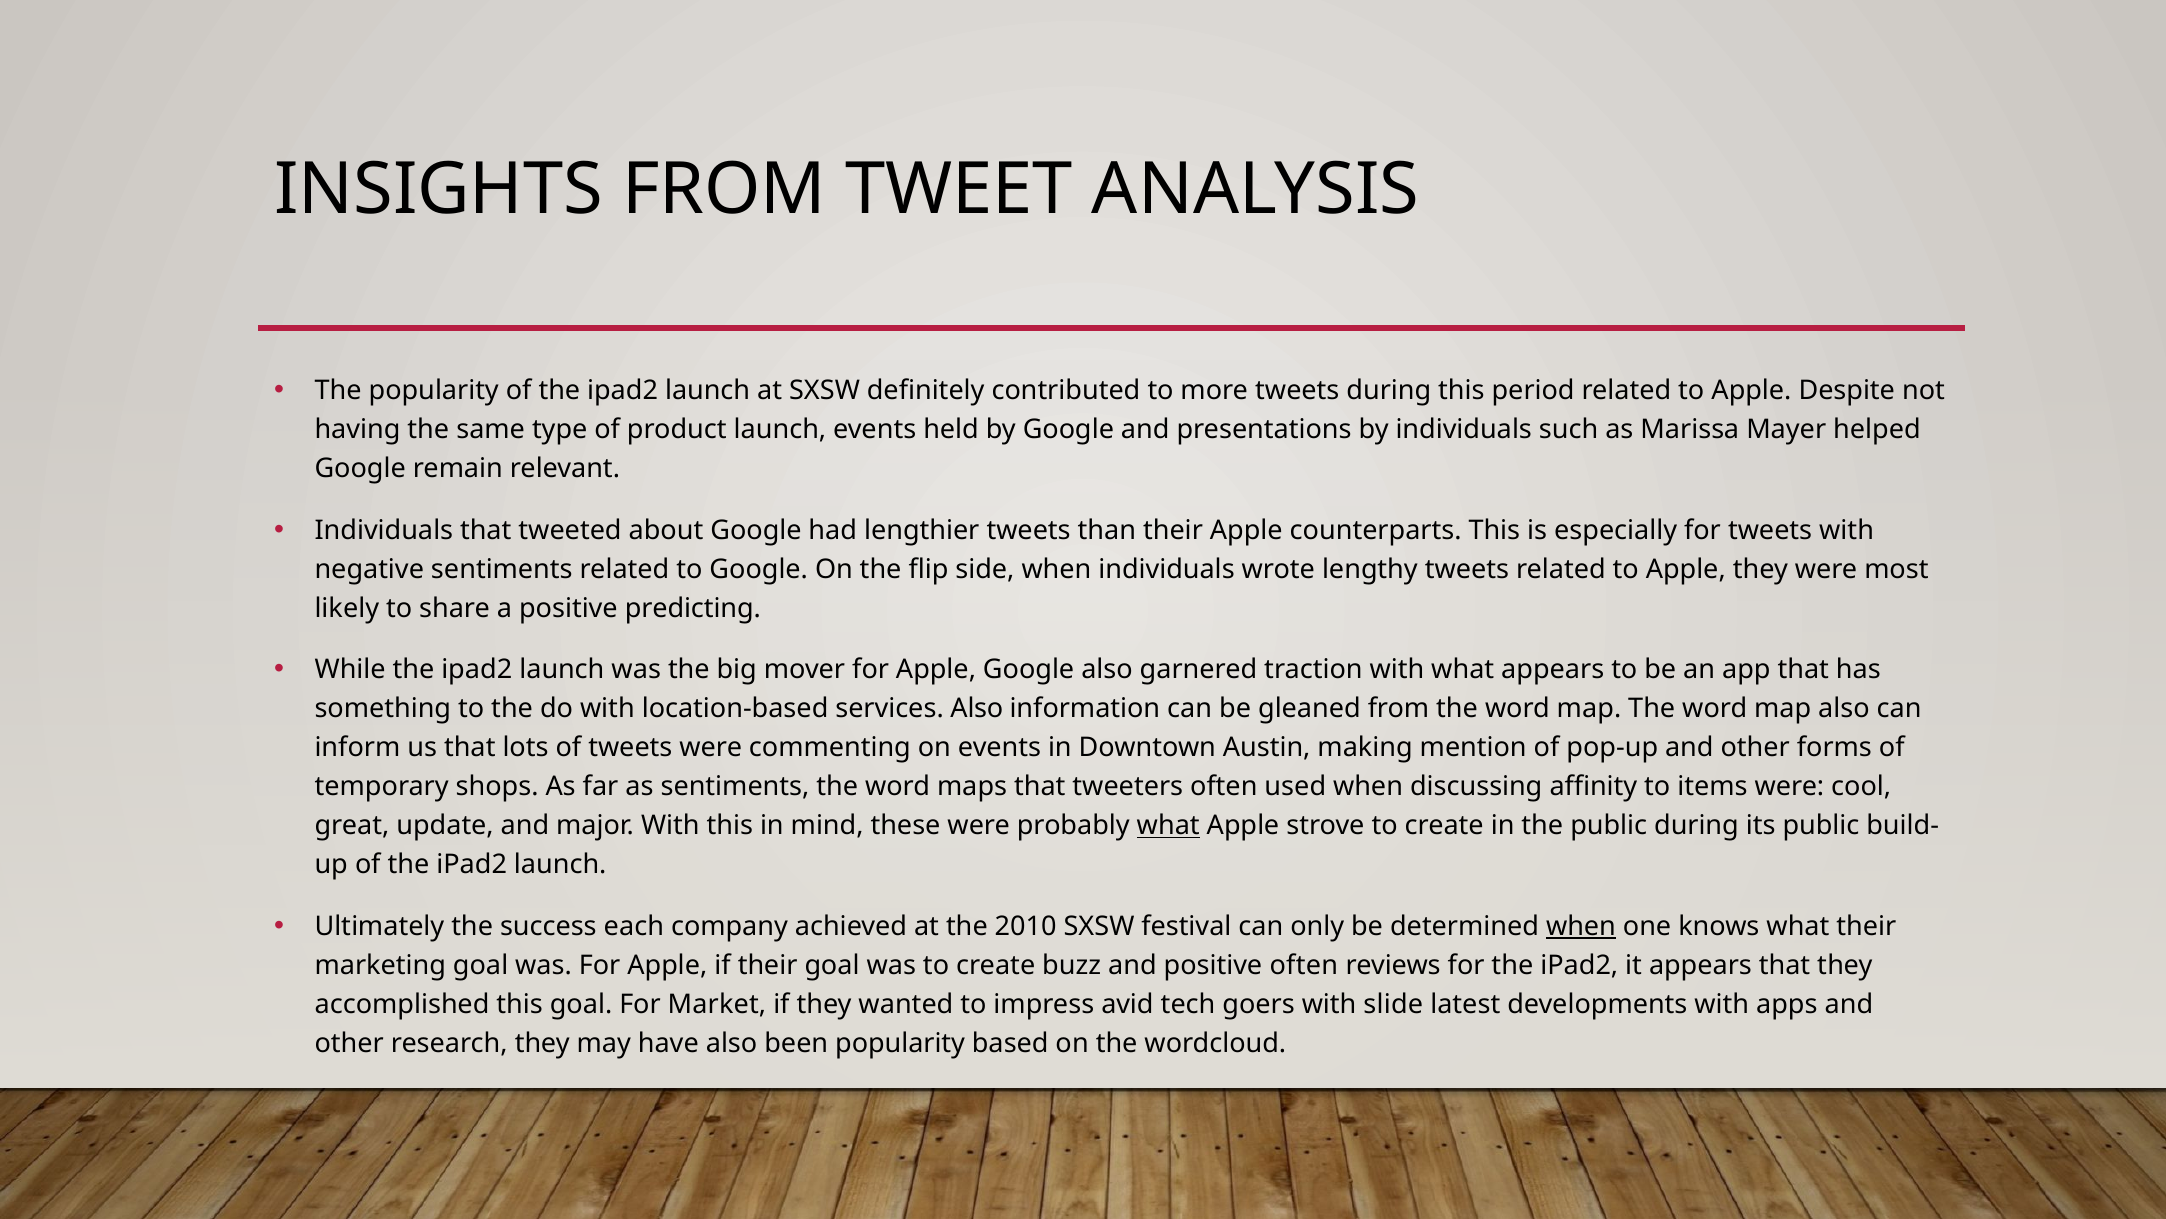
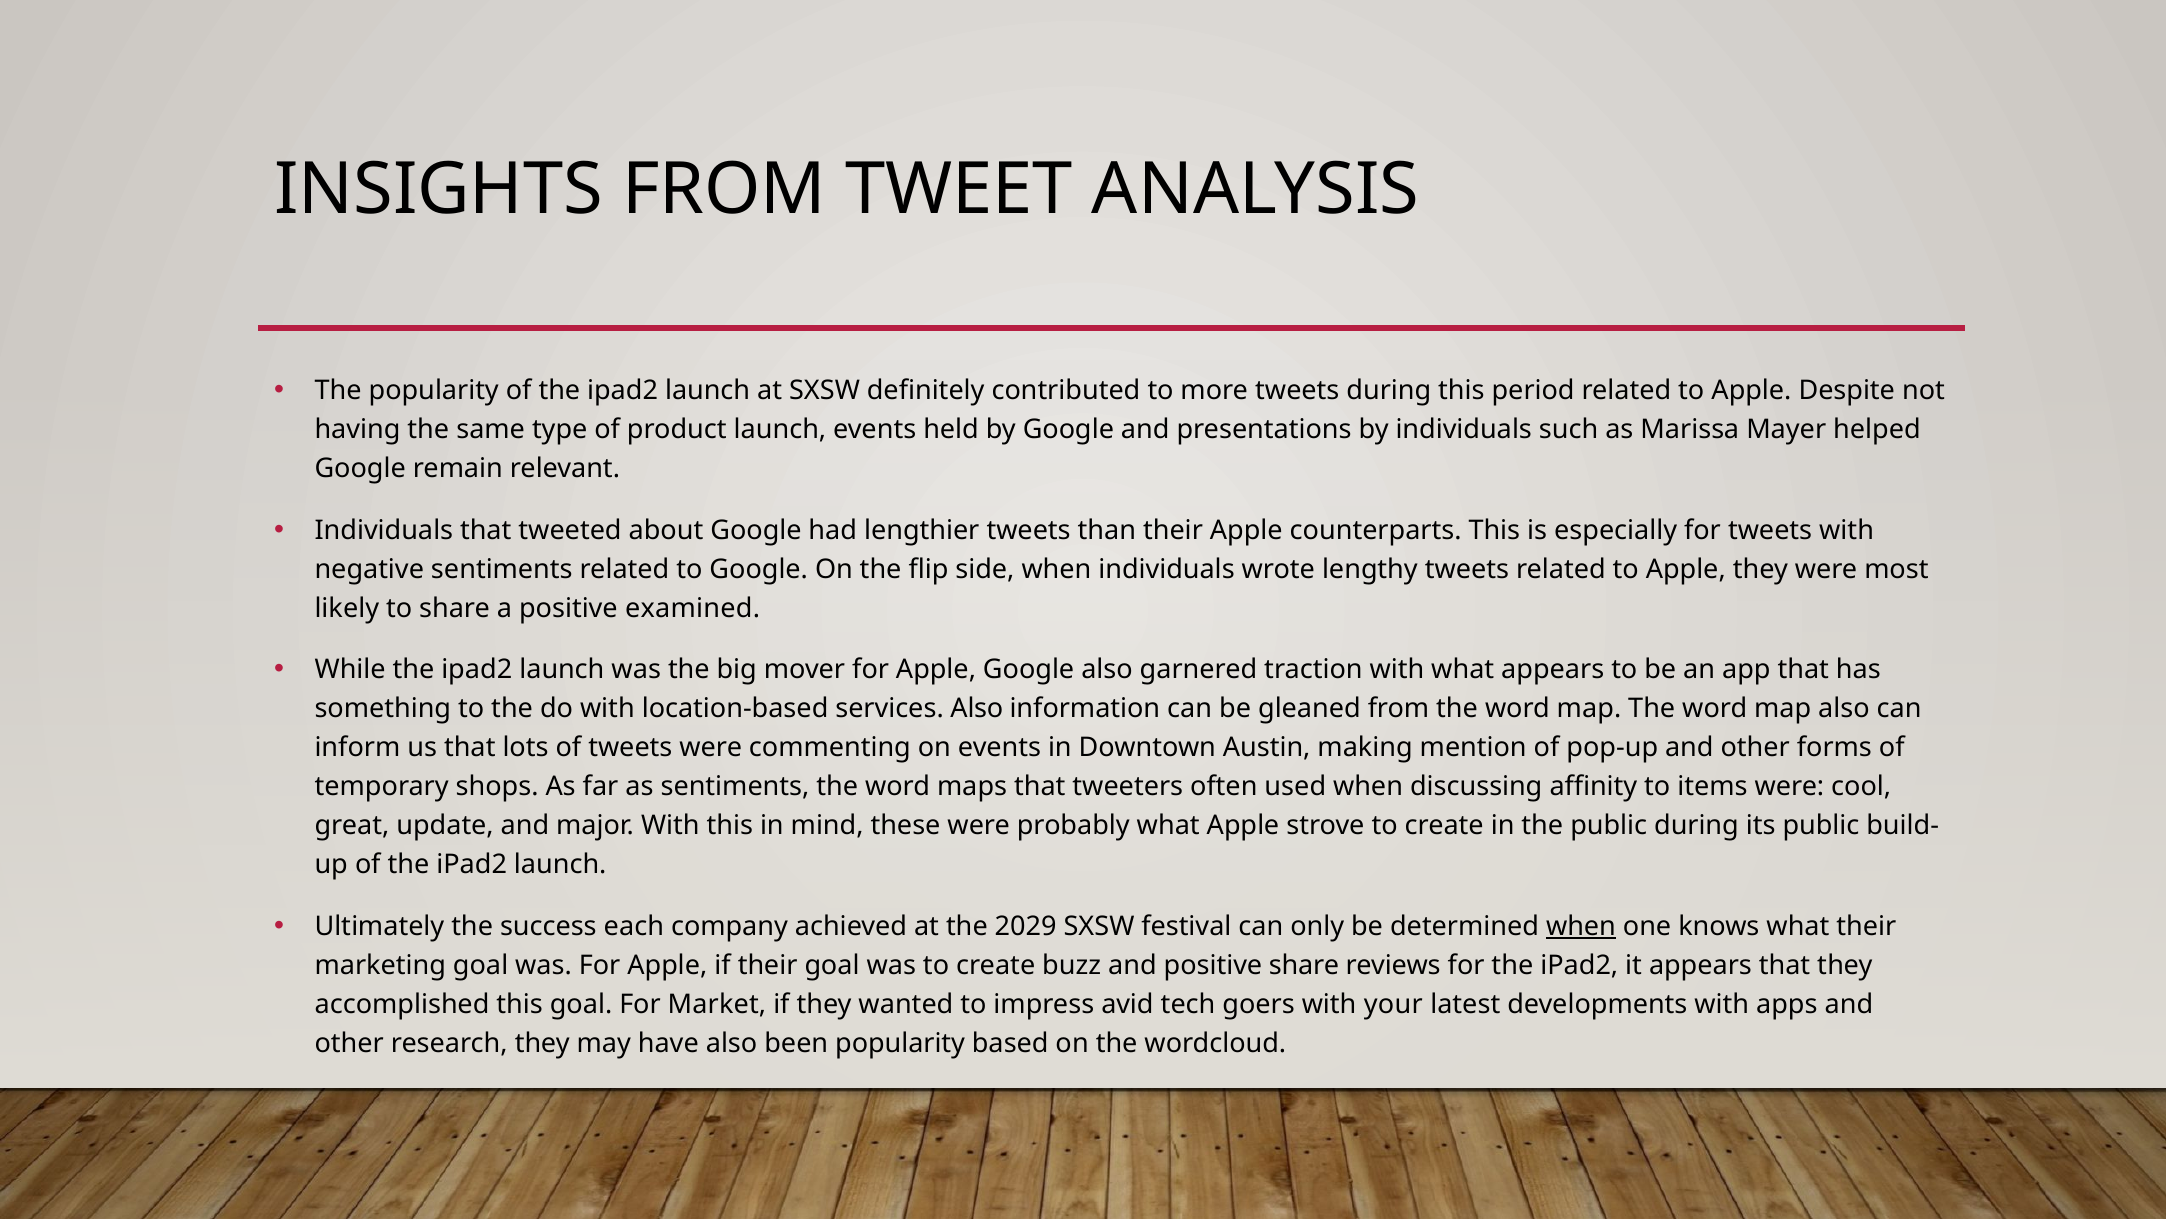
predicting: predicting -> examined
what at (1168, 825) underline: present -> none
2010: 2010 -> 2029
positive often: often -> share
slide: slide -> your
